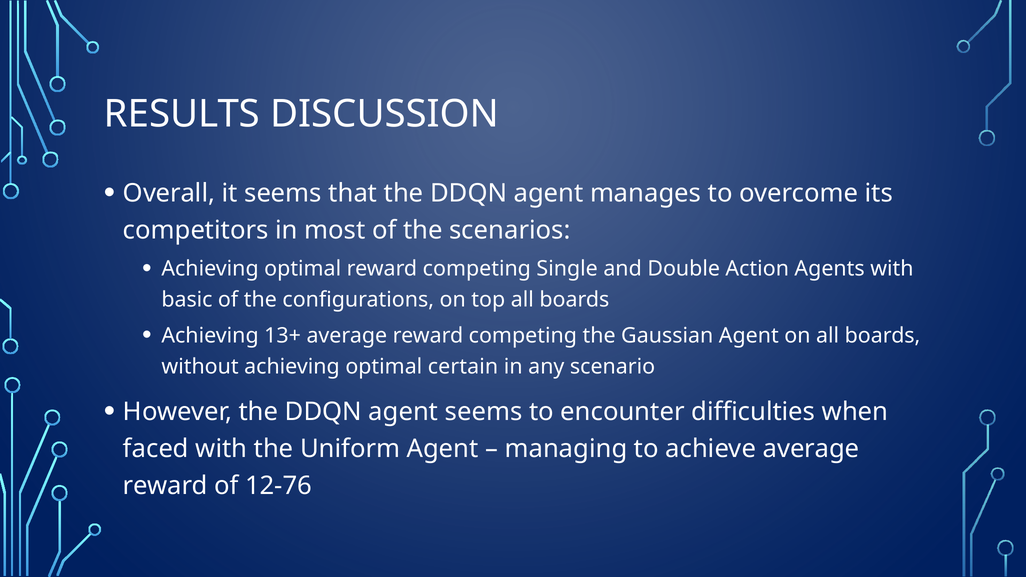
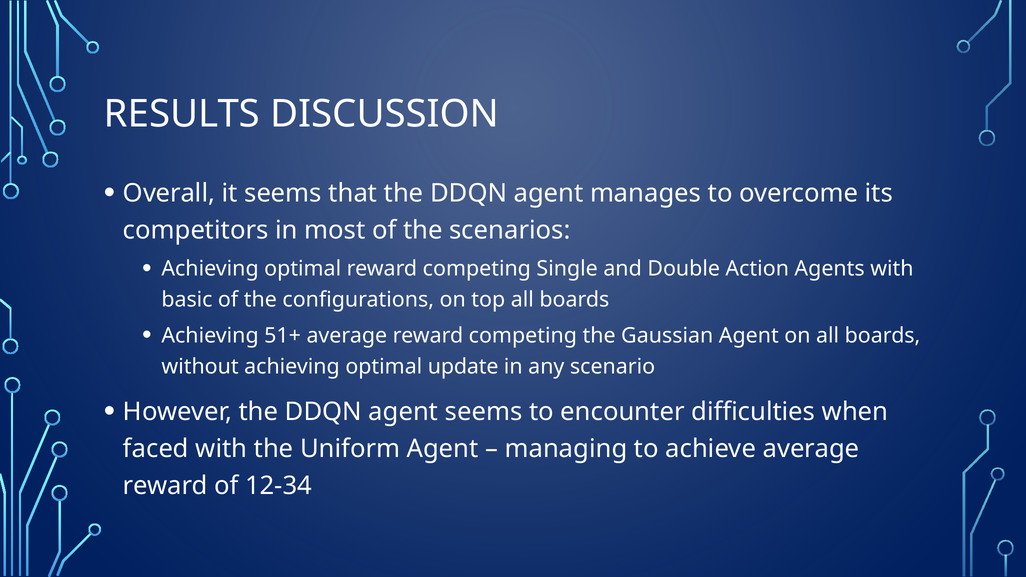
13+: 13+ -> 51+
certain: certain -> update
12-76: 12-76 -> 12-34
